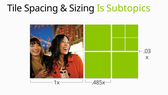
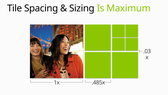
Subtopics: Subtopics -> Maximum
